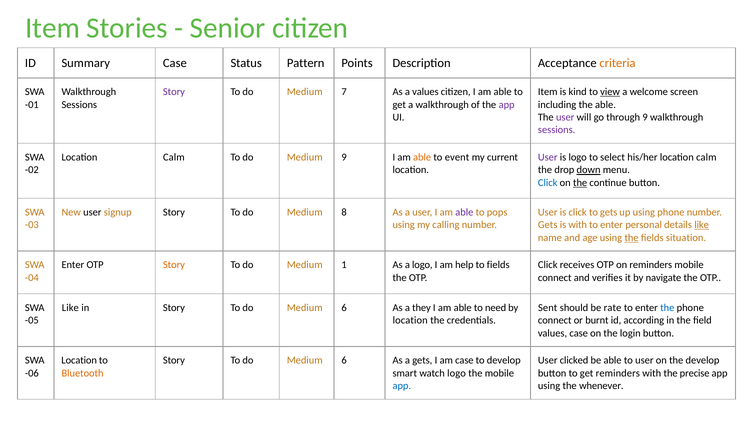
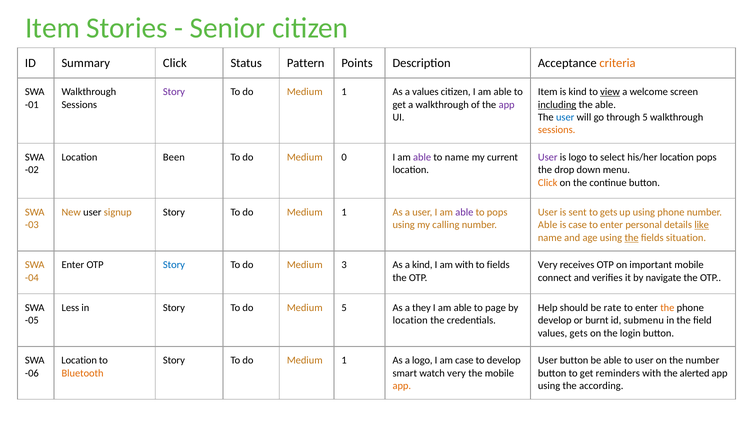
Summary Case: Case -> Click
7 at (344, 92): 7 -> 1
including underline: none -> present
user at (565, 117) colour: purple -> blue
through 9: 9 -> 5
sessions at (557, 130) colour: purple -> orange
Calm at (174, 157): Calm -> Been
Medium 9: 9 -> 0
able at (422, 157) colour: orange -> purple
to event: event -> name
his/her location calm: calm -> pops
down underline: present -> none
Click at (548, 183) colour: blue -> orange
the at (580, 183) underline: present -> none
8 at (344, 212): 8 -> 1
is click: click -> sent
Gets at (548, 225): Gets -> Able
is with: with -> case
Story at (174, 265) colour: orange -> blue
1: 1 -> 3
a logo: logo -> kind
am help: help -> with
Click at (548, 265): Click -> Very
on reminders: reminders -> important
Like at (70, 307): Like -> Less
6 at (344, 307): 6 -> 5
need: need -> page
Sent: Sent -> Help
the at (667, 307) colour: blue -> orange
connect at (555, 320): connect -> develop
according: according -> submenu
values case: case -> gets
6 at (344, 360): 6 -> 1
a gets: gets -> logo
User clicked: clicked -> button
the develop: develop -> number
watch logo: logo -> very
precise: precise -> alerted
app at (402, 385) colour: blue -> orange
whenever: whenever -> according
